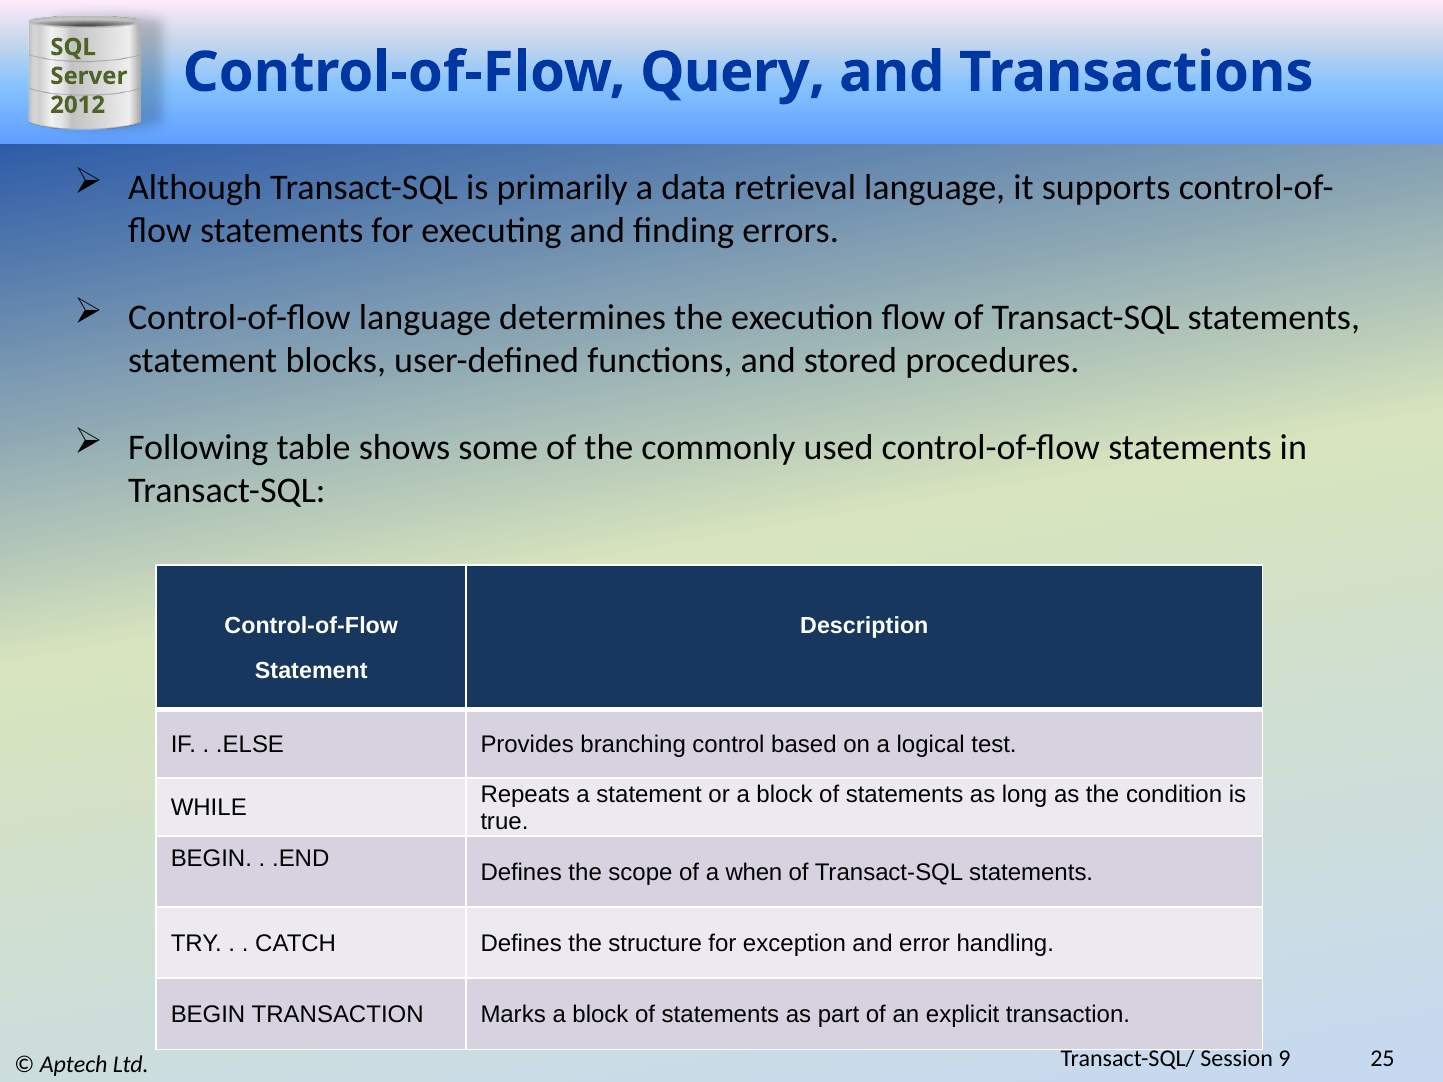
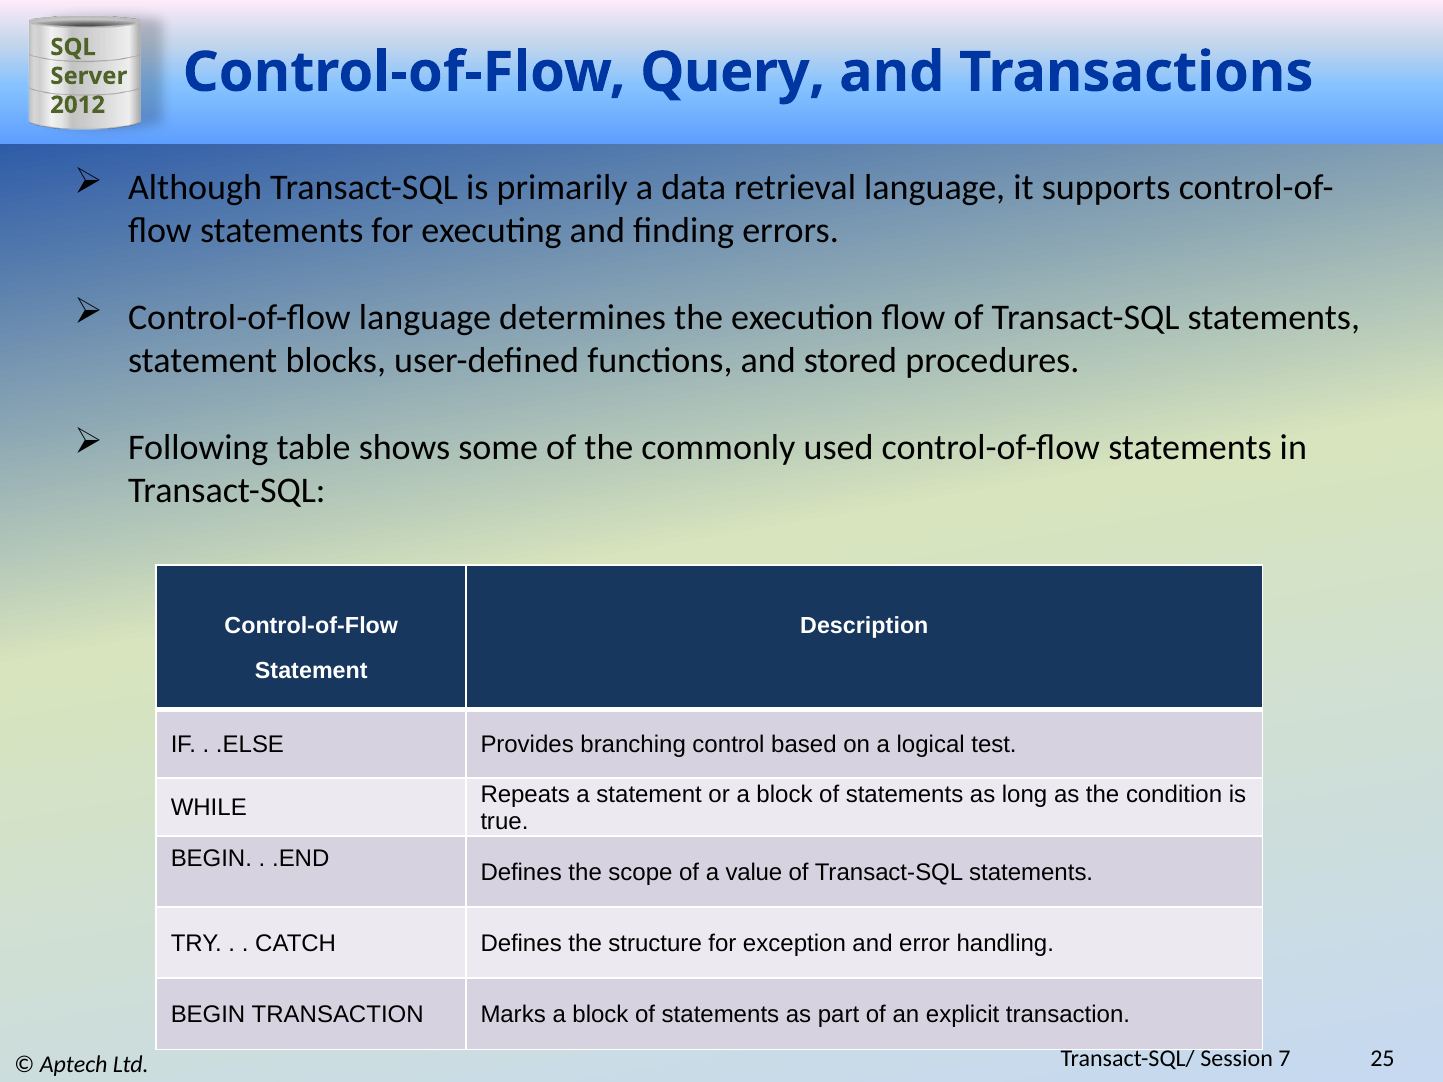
when: when -> value
9: 9 -> 7
